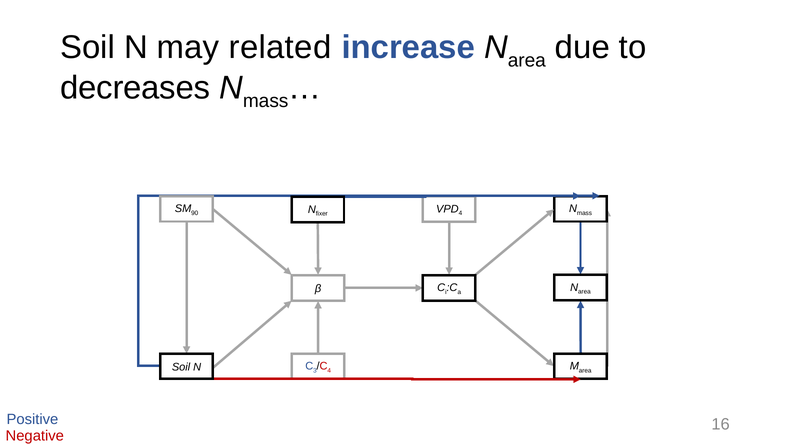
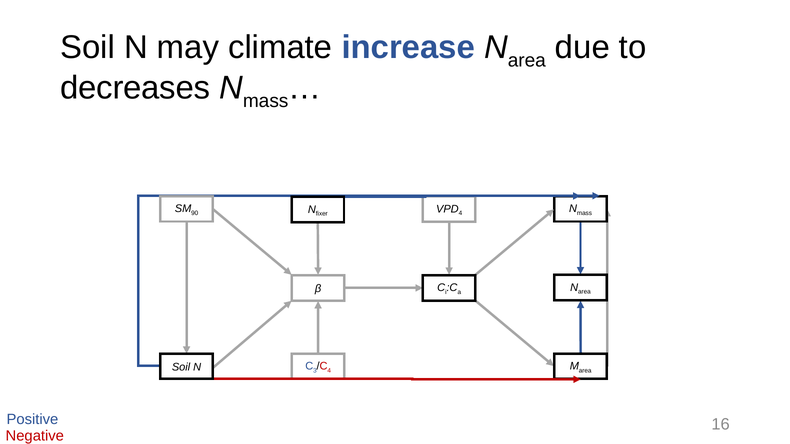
related: related -> climate
